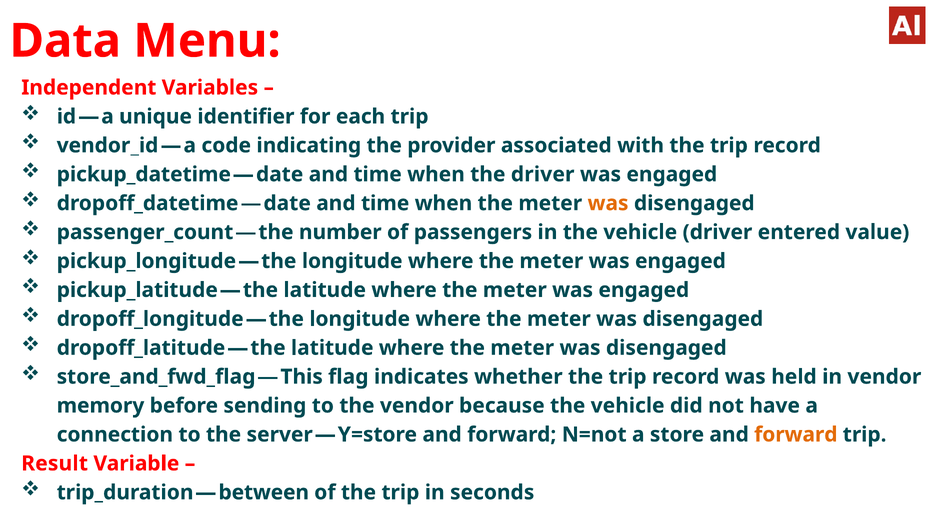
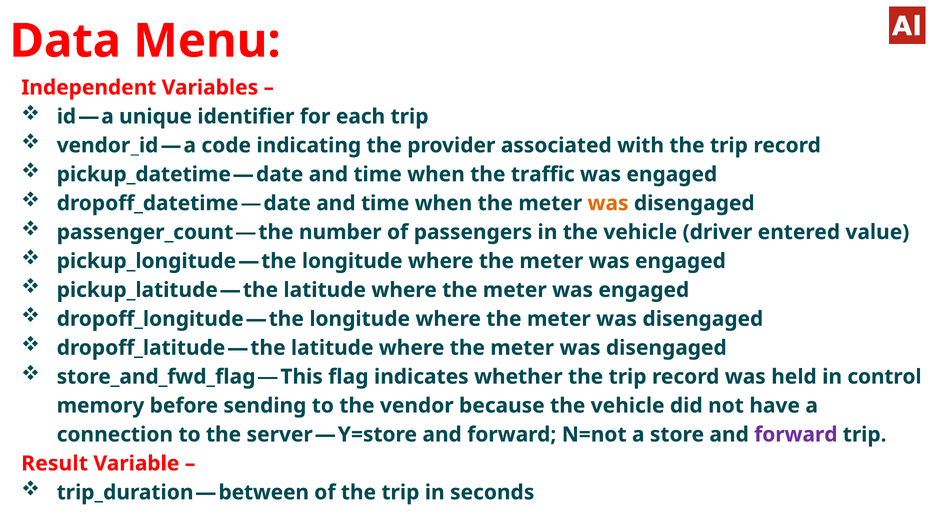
the driver: driver -> traffic
in vendor: vendor -> control
forward at (796, 435) colour: orange -> purple
